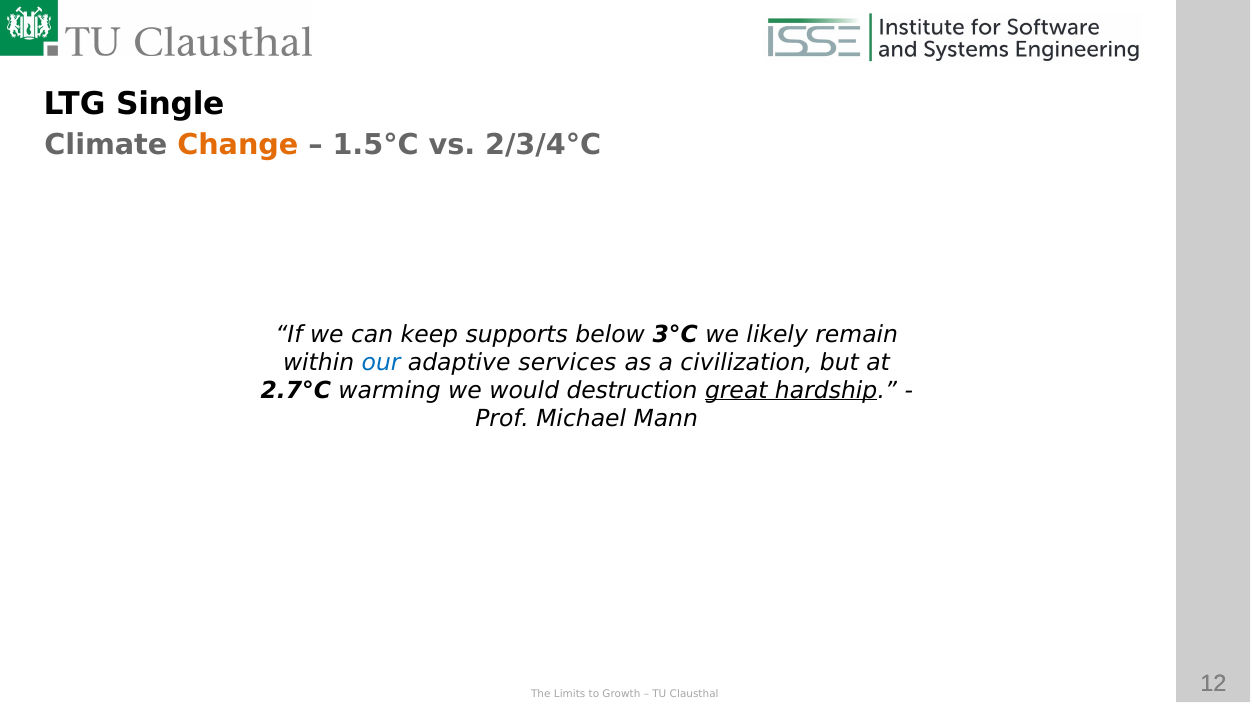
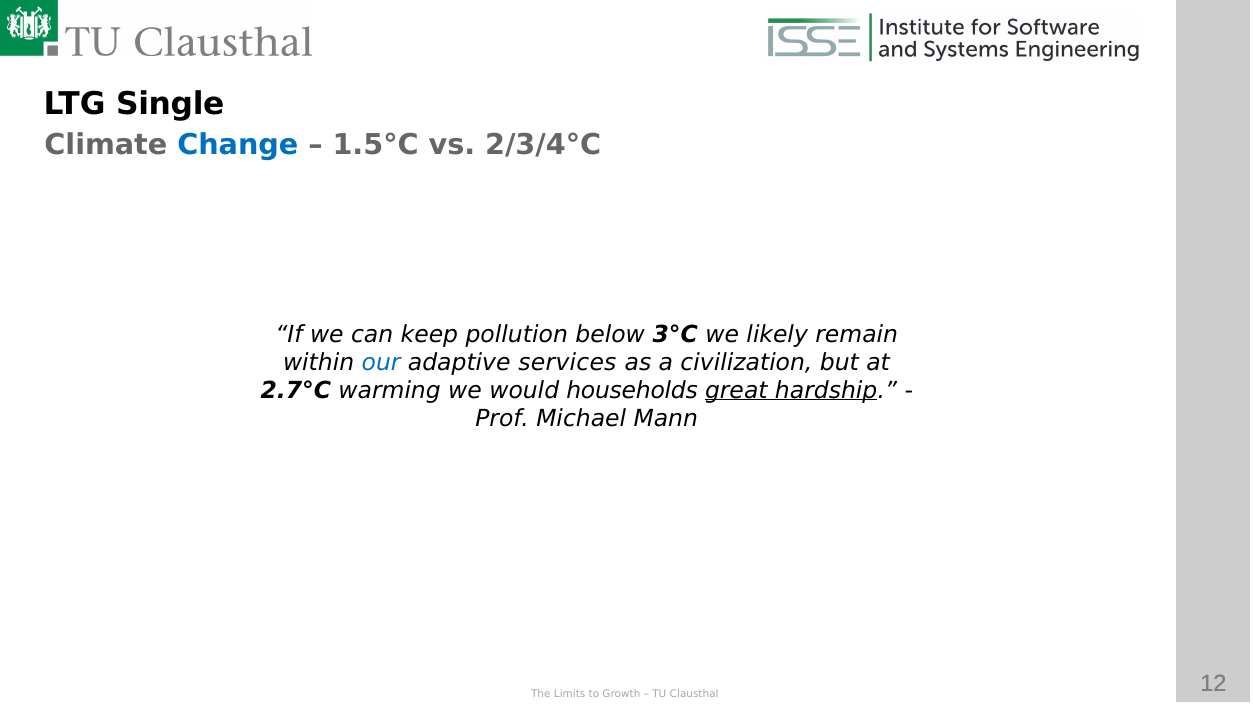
Change colour: orange -> blue
supports: supports -> pollution
destruction: destruction -> households
